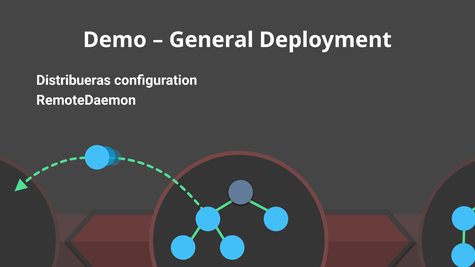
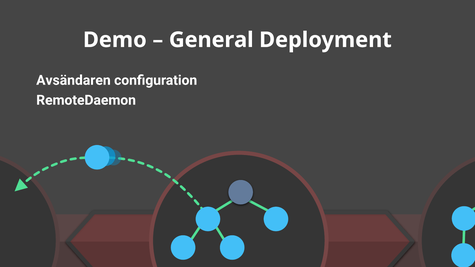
Distribueras: Distribueras -> Avsändaren
